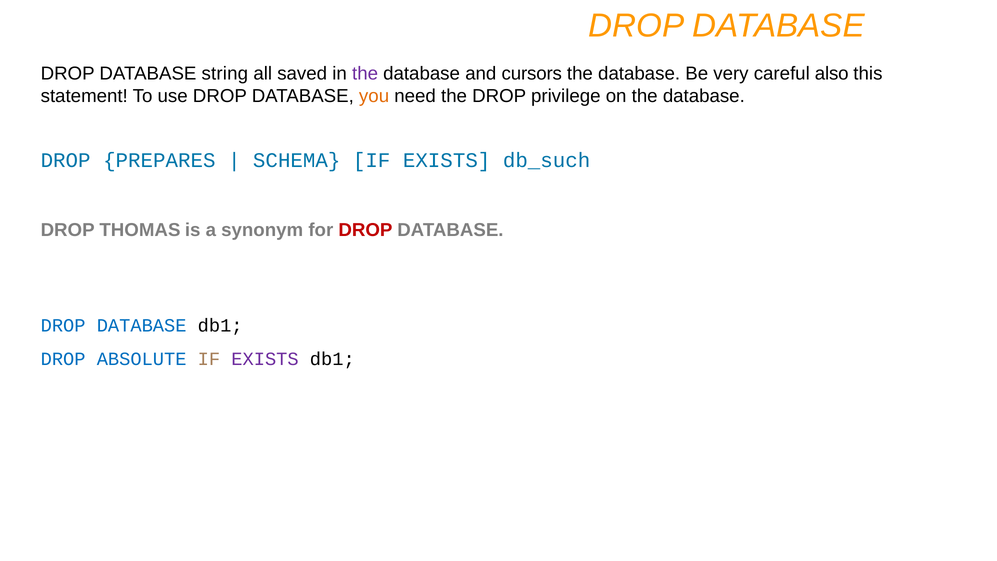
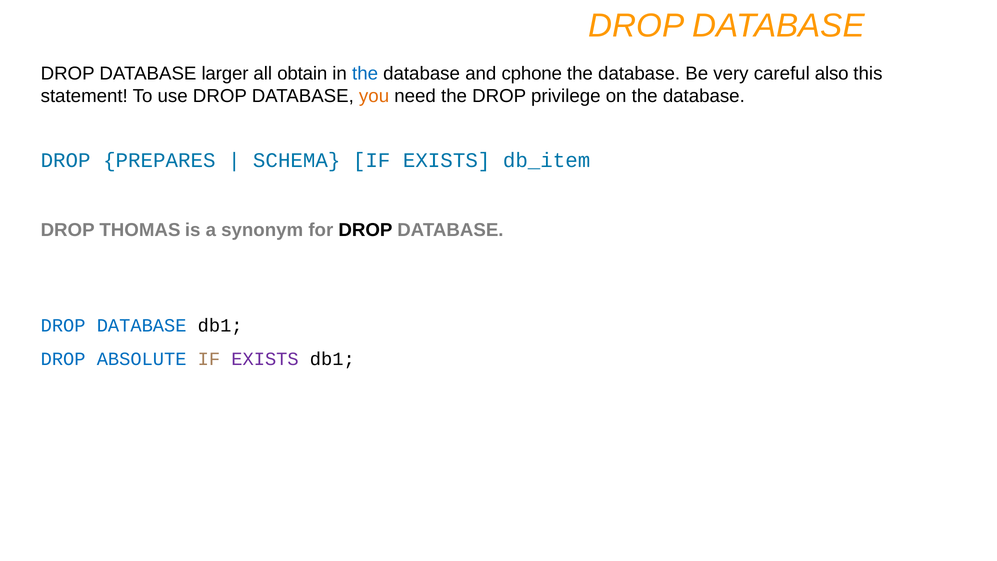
string: string -> larger
saved: saved -> obtain
the at (365, 74) colour: purple -> blue
cursors: cursors -> cphone
db_such: db_such -> db_item
DROP at (365, 230) colour: red -> black
